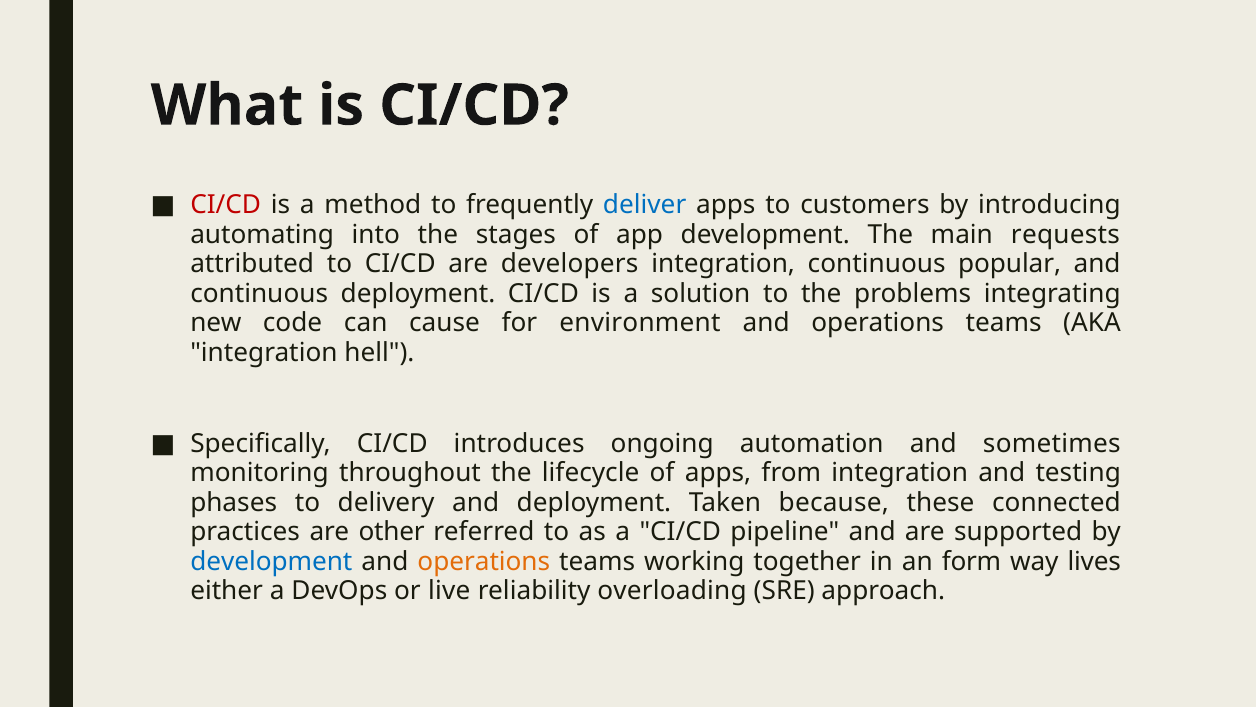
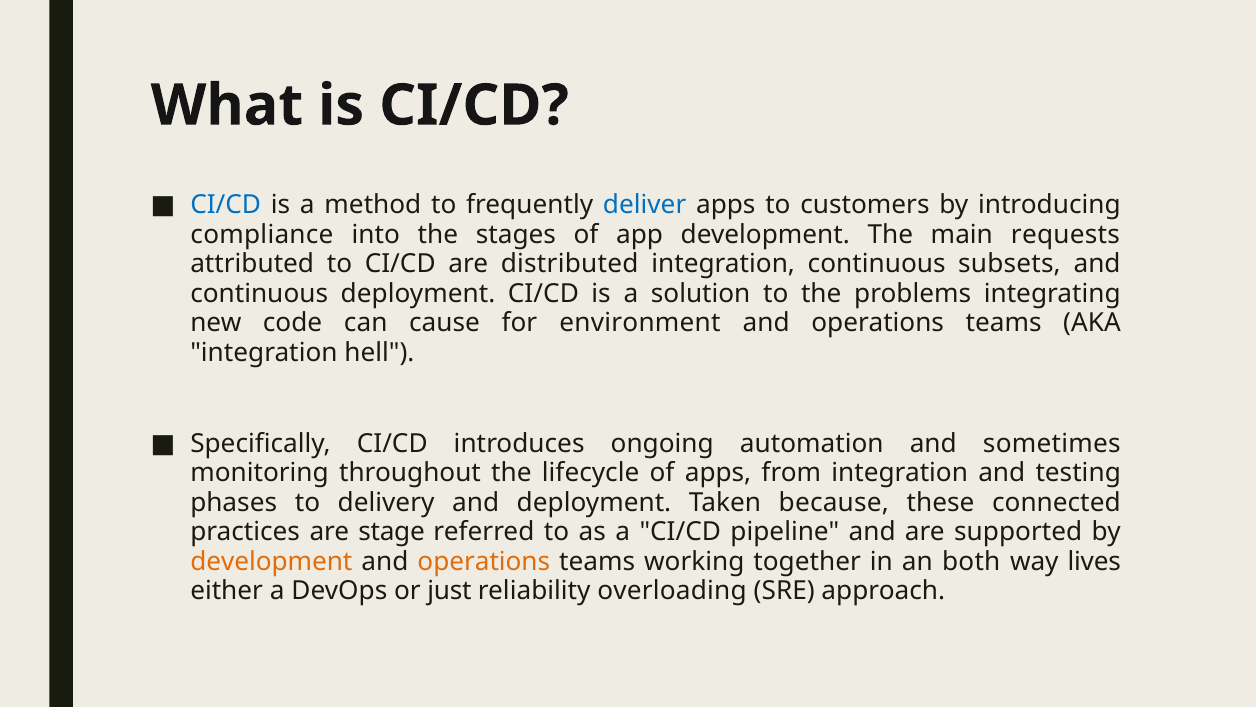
CI/CD at (226, 205) colour: red -> blue
automating: automating -> compliance
developers: developers -> distributed
popular: popular -> subsets
other: other -> stage
development at (271, 561) colour: blue -> orange
form: form -> both
live: live -> just
